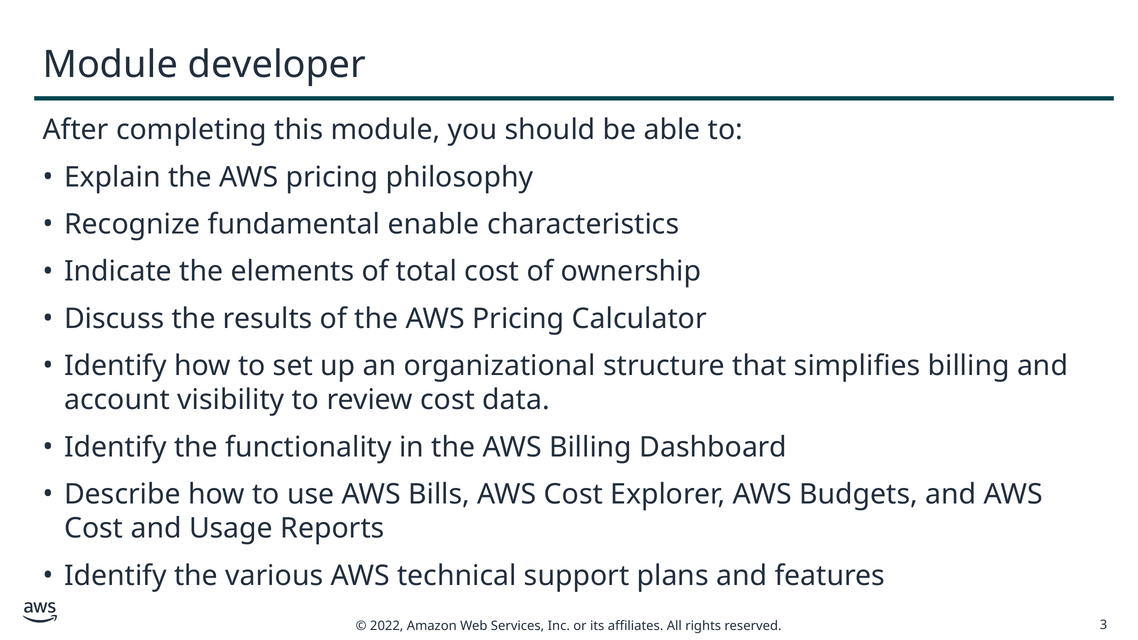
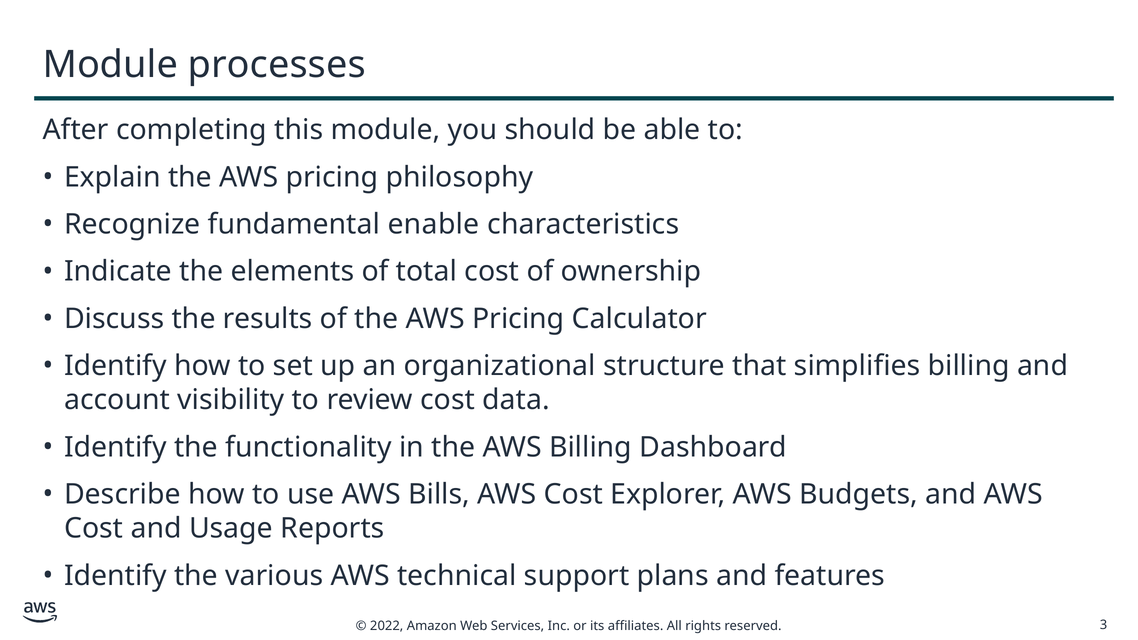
developer: developer -> processes
